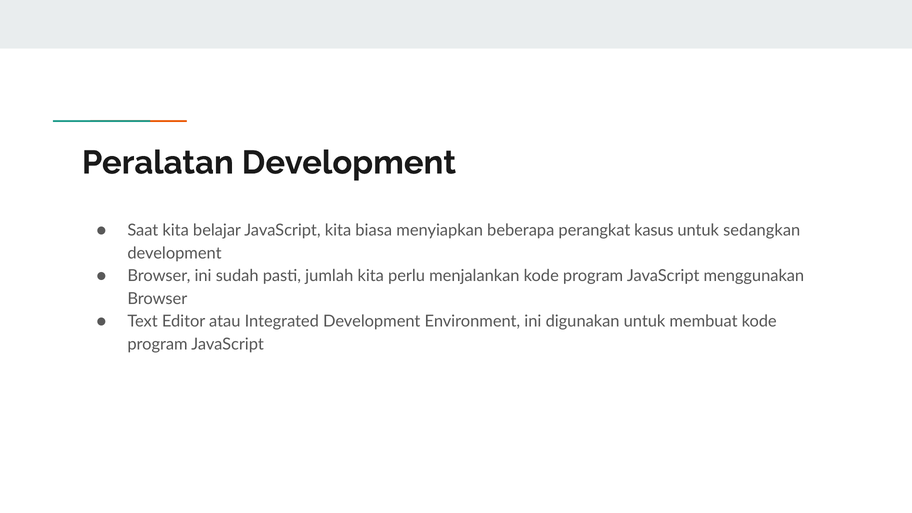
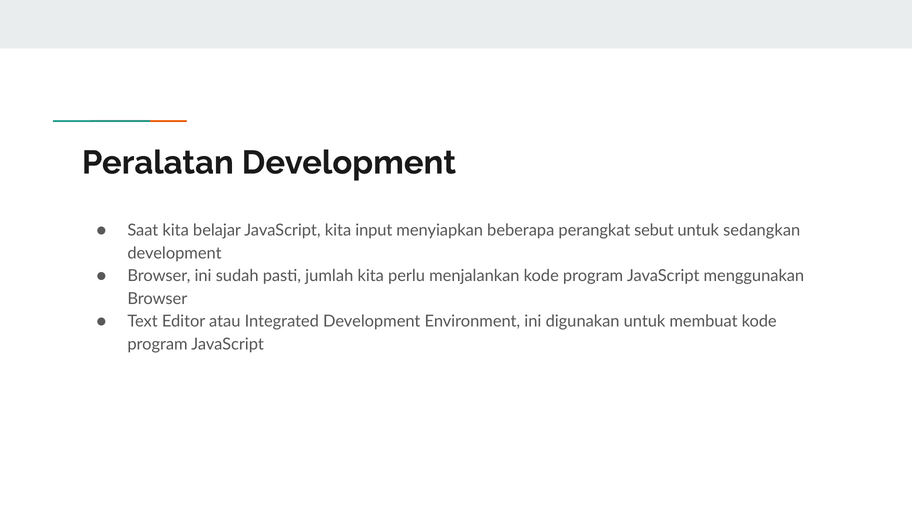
biasa: biasa -> input
kasus: kasus -> sebut
